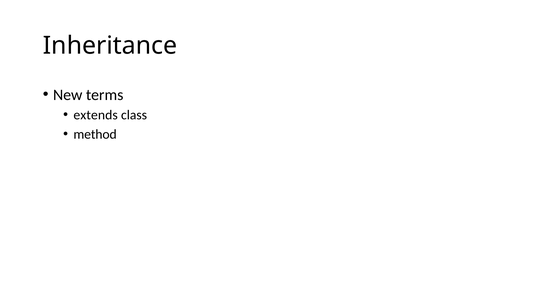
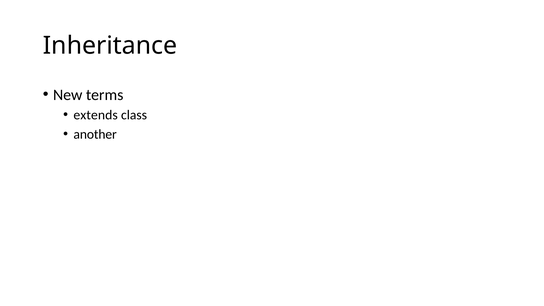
method: method -> another
